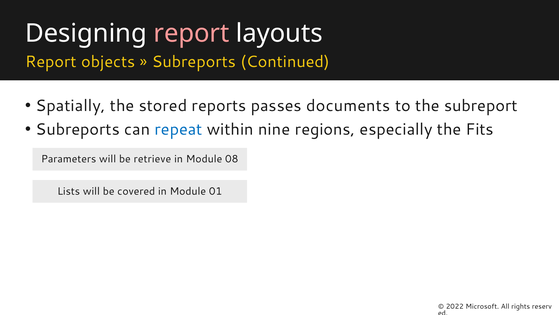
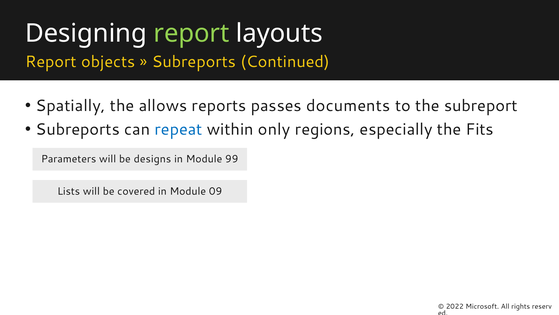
report at (191, 33) colour: pink -> light green
stored: stored -> allows
nine: nine -> only
retrieve: retrieve -> designs
08: 08 -> 99
01: 01 -> 09
